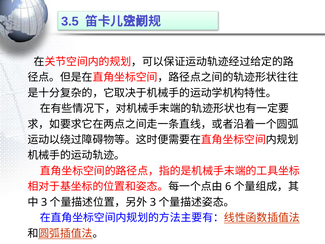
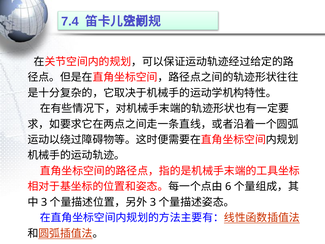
3.5: 3.5 -> 7.4
